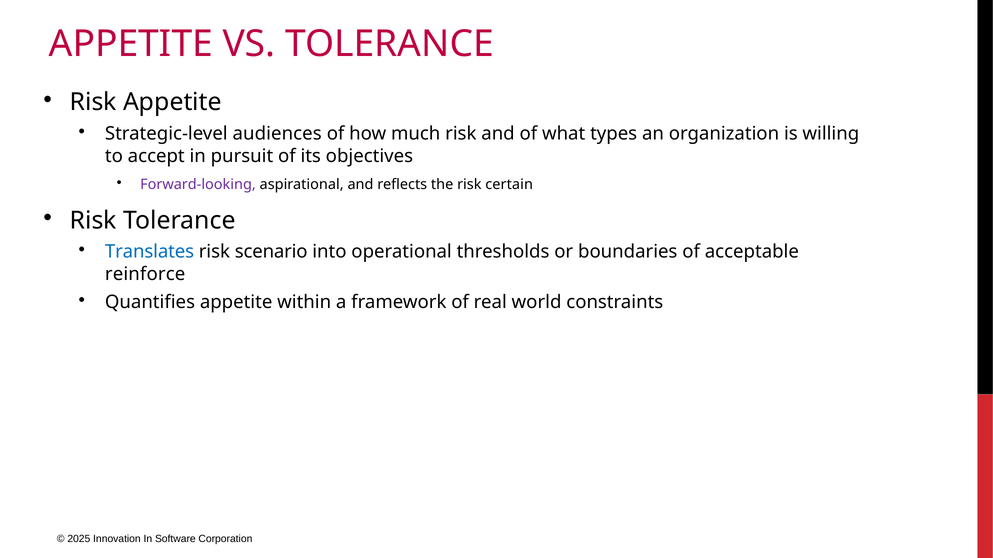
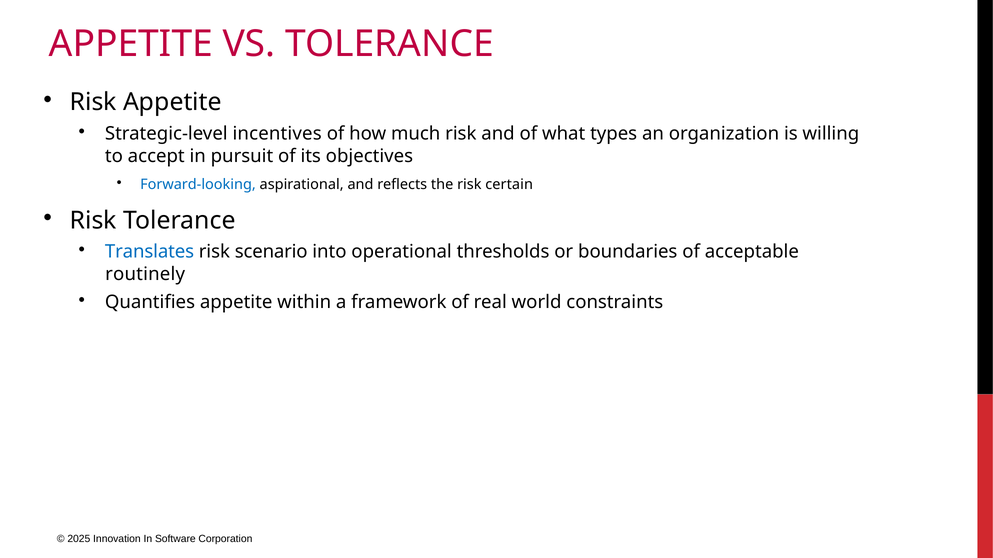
audiences: audiences -> incentives
Forward-looking colour: purple -> blue
reinforce: reinforce -> routinely
